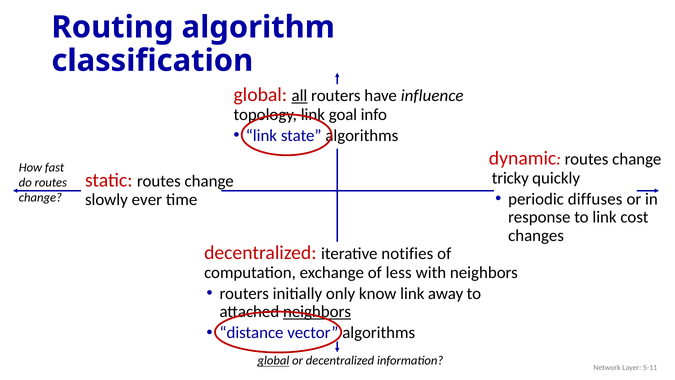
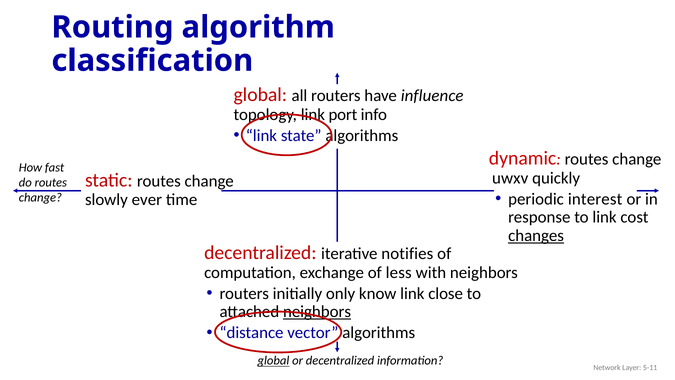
all underline: present -> none
goal: goal -> port
tricky: tricky -> uwxv
diffuses: diffuses -> interest
changes underline: none -> present
away: away -> close
